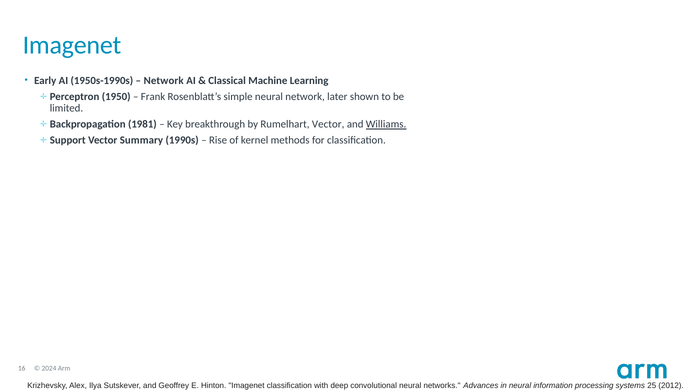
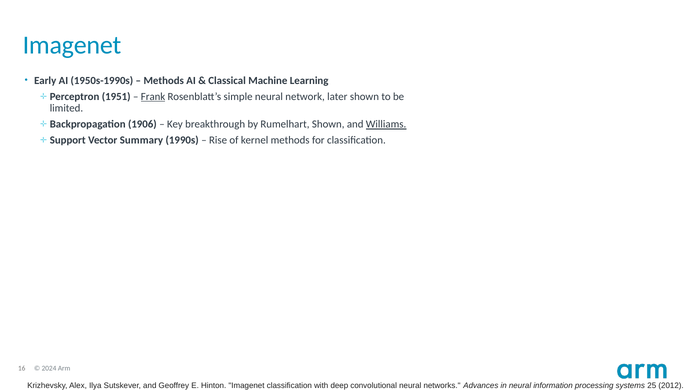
Network at (164, 81): Network -> Methods
1950: 1950 -> 1951
Frank underline: none -> present
1981: 1981 -> 1906
Rumelhart Vector: Vector -> Shown
